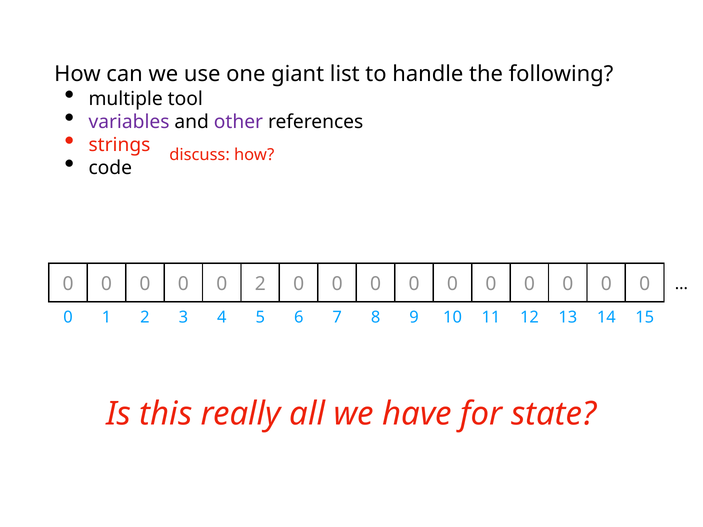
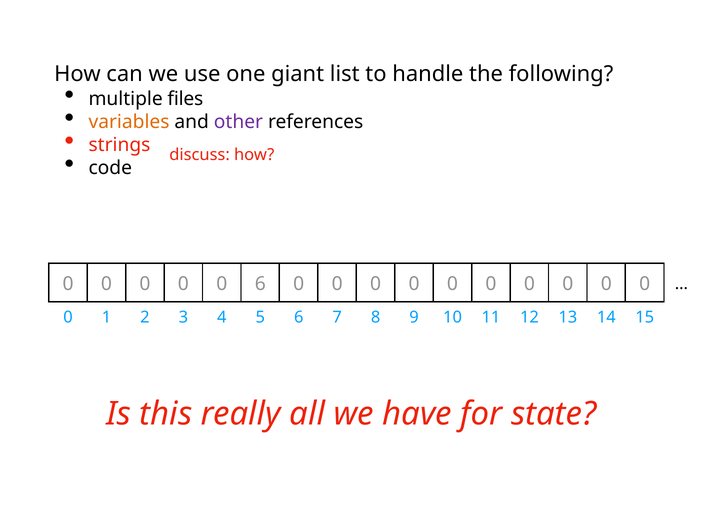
tool: tool -> files
variables colour: purple -> orange
0 2: 2 -> 6
